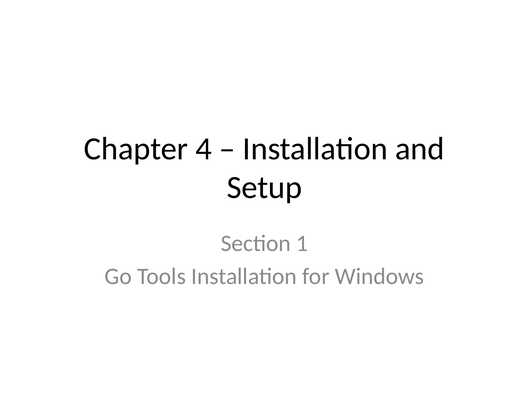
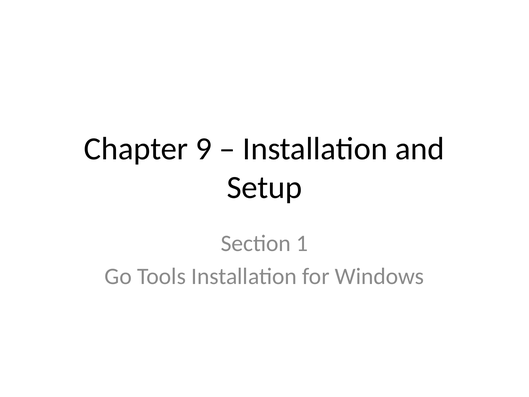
4: 4 -> 9
